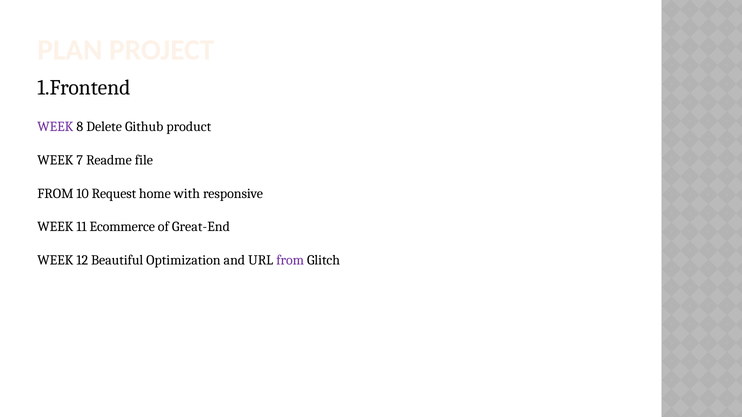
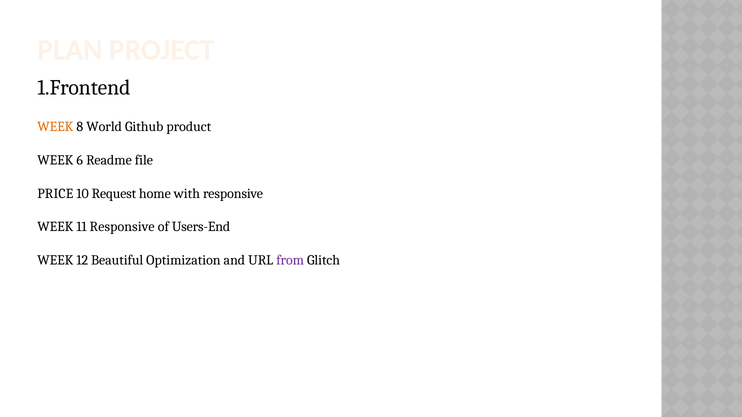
WEEK at (55, 127) colour: purple -> orange
Delete: Delete -> World
7: 7 -> 6
FROM at (55, 194): FROM -> PRICE
11 Ecommerce: Ecommerce -> Responsive
Great-End: Great-End -> Users-End
